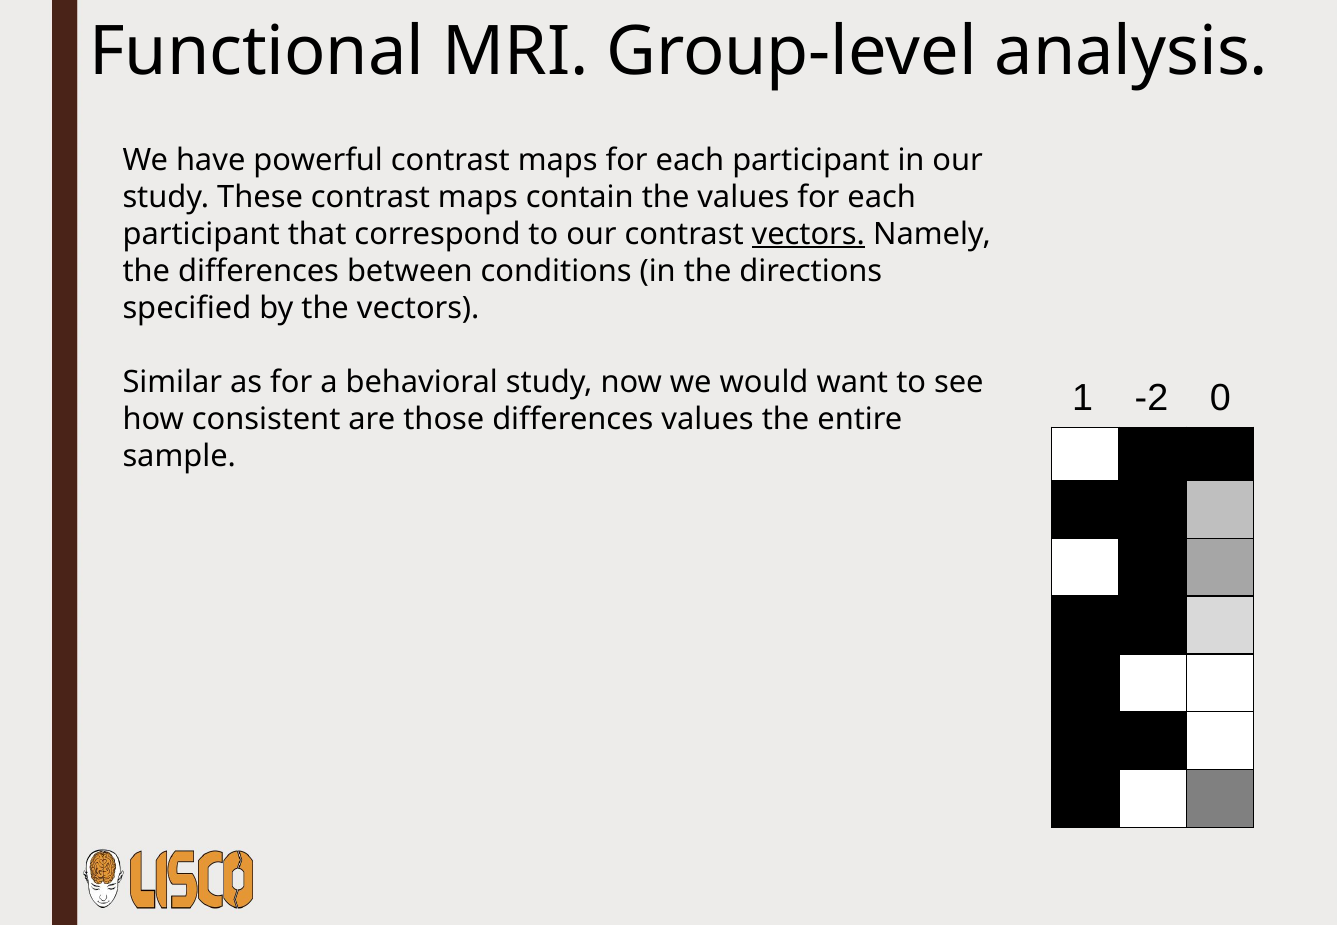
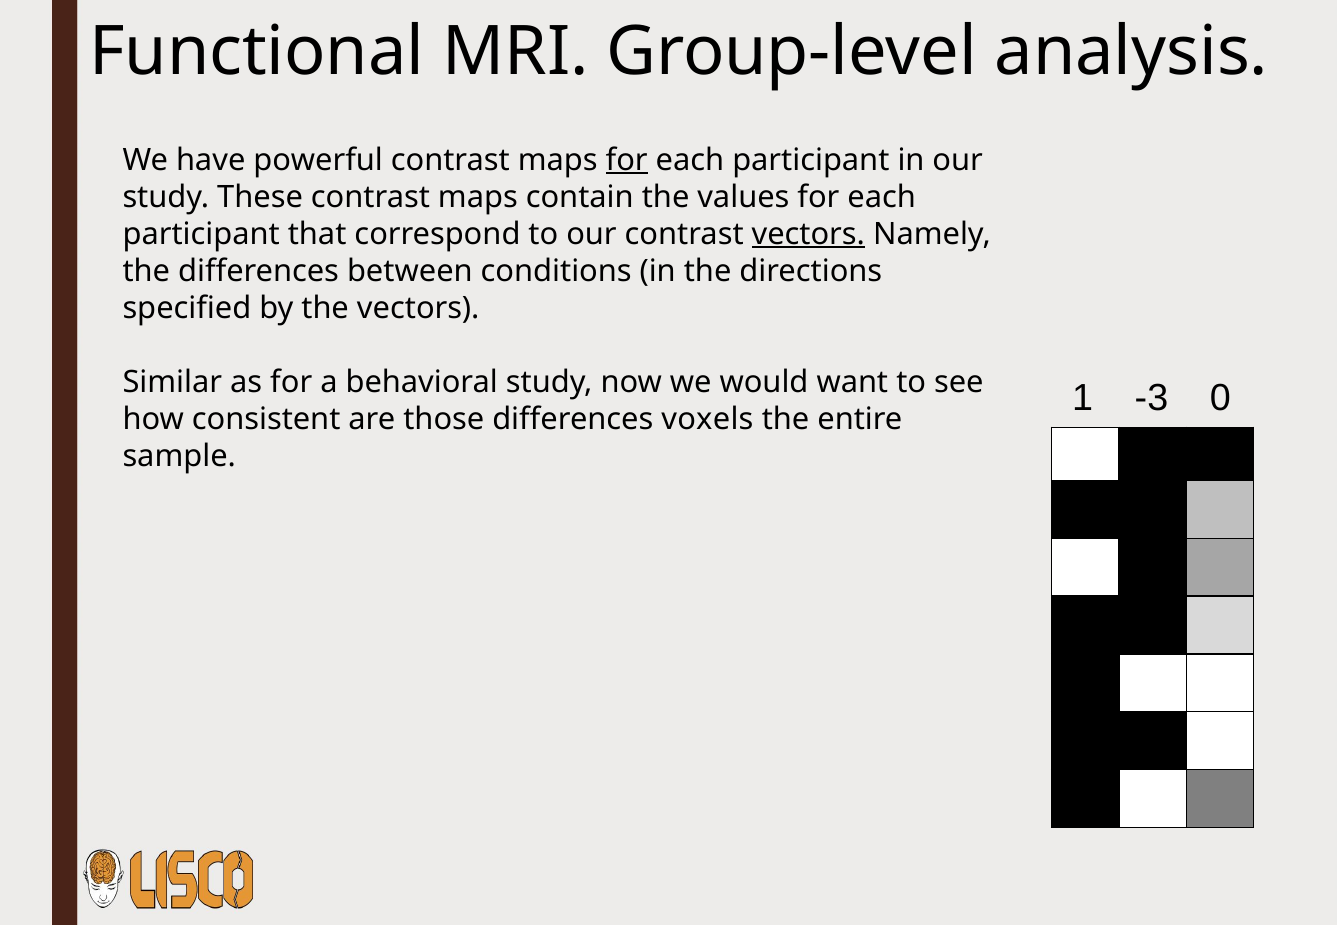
for at (627, 160) underline: none -> present
-2: -2 -> -3
differences values: values -> voxels
